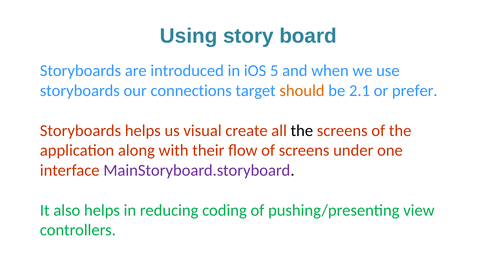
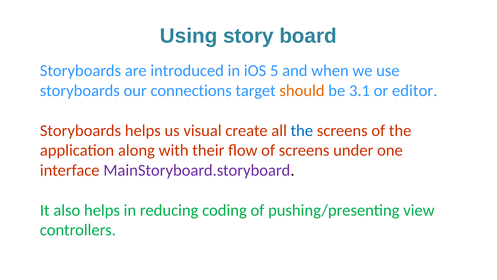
2.1: 2.1 -> 3.1
prefer: prefer -> editor
the at (302, 130) colour: black -> blue
